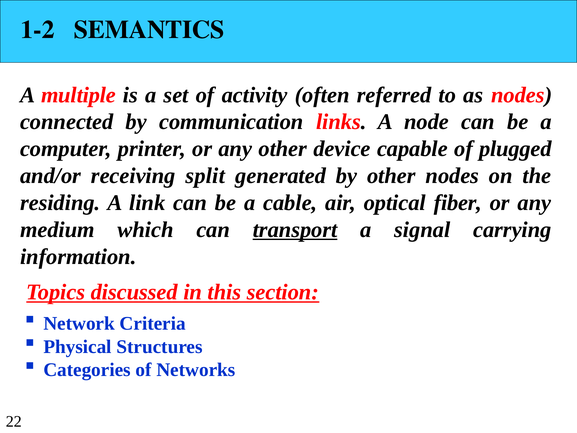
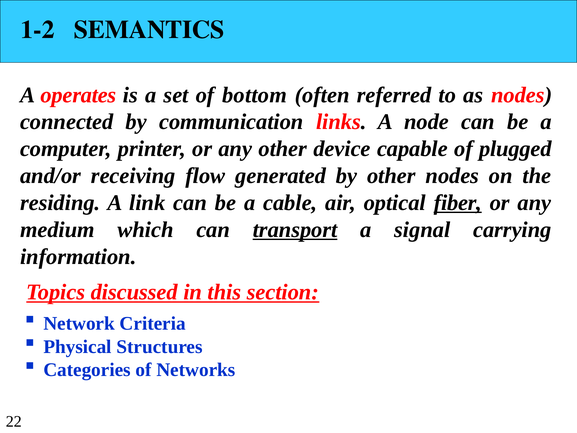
multiple: multiple -> operates
activity: activity -> bottom
split: split -> flow
fiber underline: none -> present
